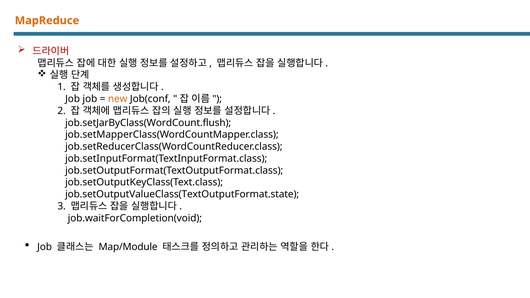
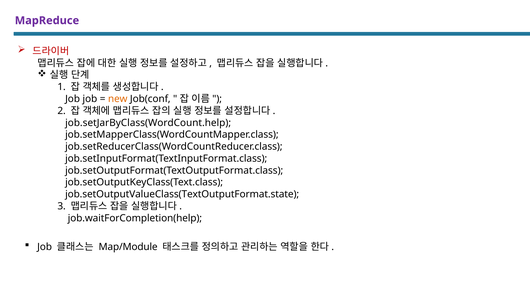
MapReduce colour: orange -> purple
job.setJarByClass(WordCount.flush: job.setJarByClass(WordCount.flush -> job.setJarByClass(WordCount.help
job.waitForCompletion(void: job.waitForCompletion(void -> job.waitForCompletion(help
